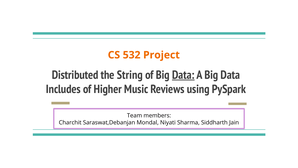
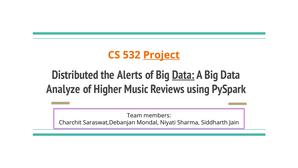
Project underline: none -> present
String: String -> Alerts
Includes: Includes -> Analyze
